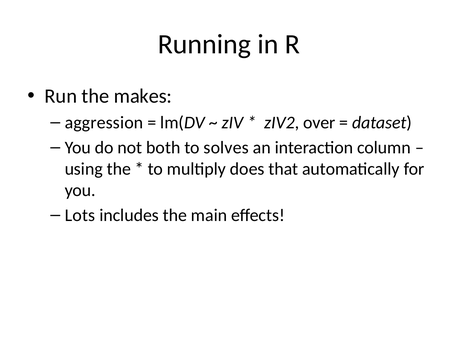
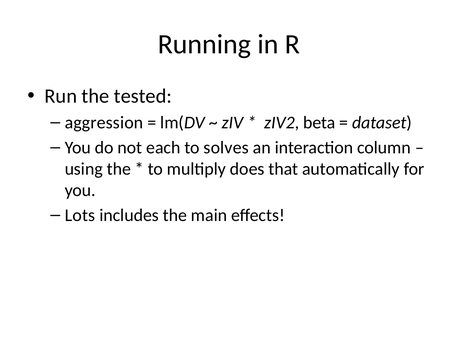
makes: makes -> tested
over: over -> beta
both: both -> each
